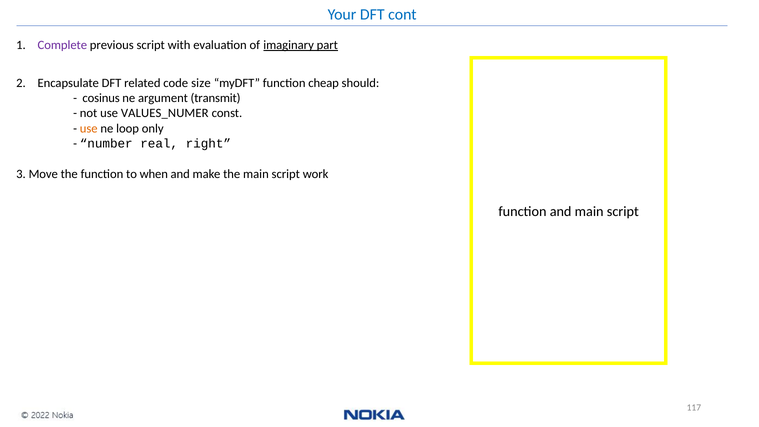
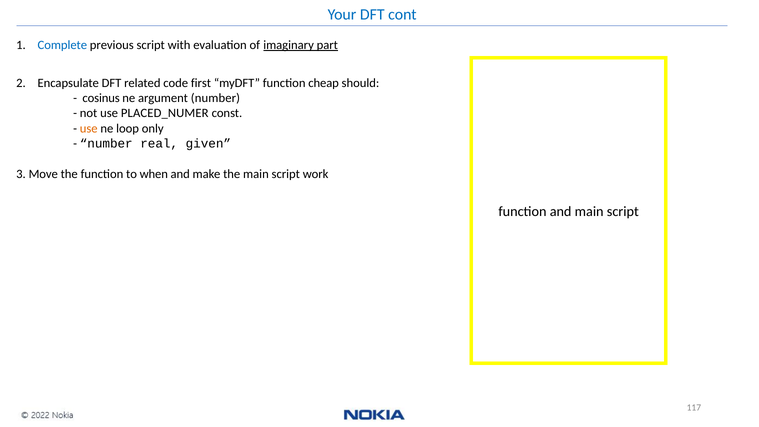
Complete colour: purple -> blue
size: size -> first
argument transmit: transmit -> number
VALUES_NUMER: VALUES_NUMER -> PLACED_NUMER
right: right -> given
